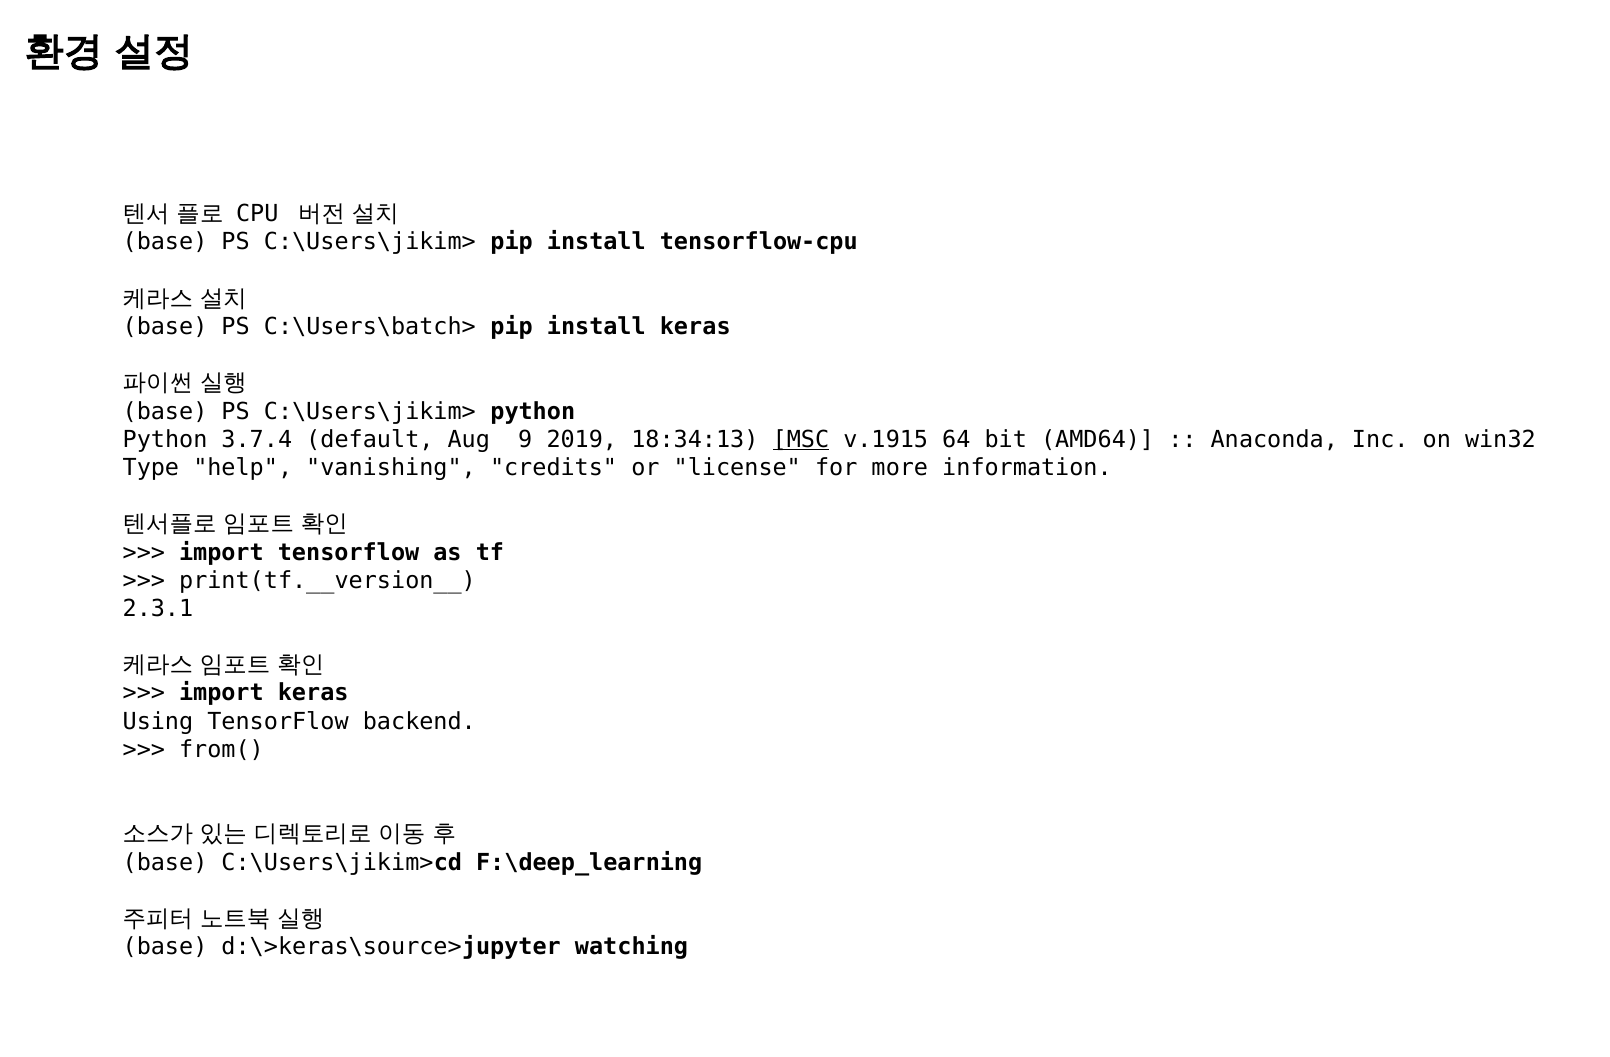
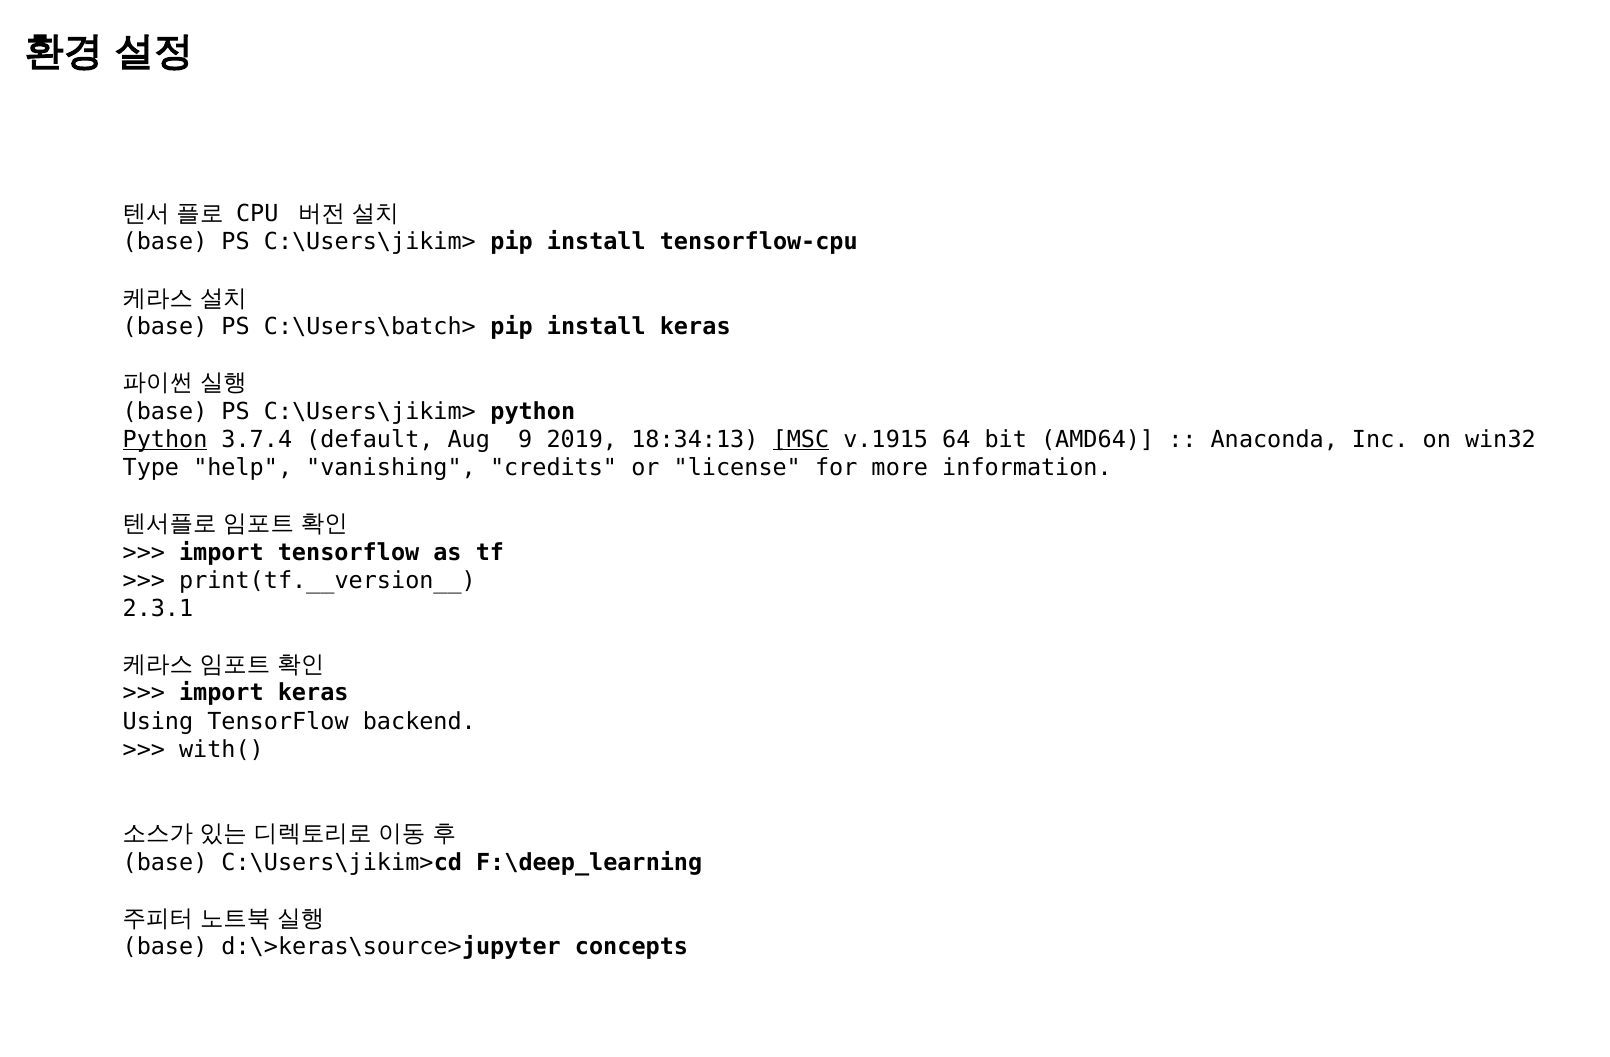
Python at (165, 440) underline: none -> present
from(: from( -> with(
watching: watching -> concepts
